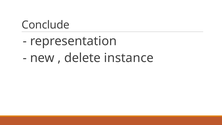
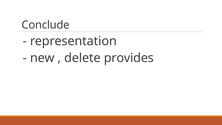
instance: instance -> provides
